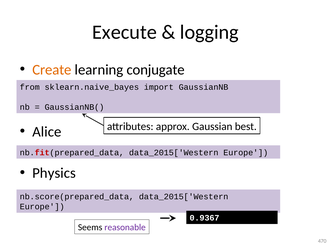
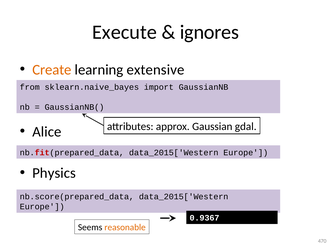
logging: logging -> ignores
conjugate: conjugate -> extensive
best: best -> gdal
reasonable colour: purple -> orange
